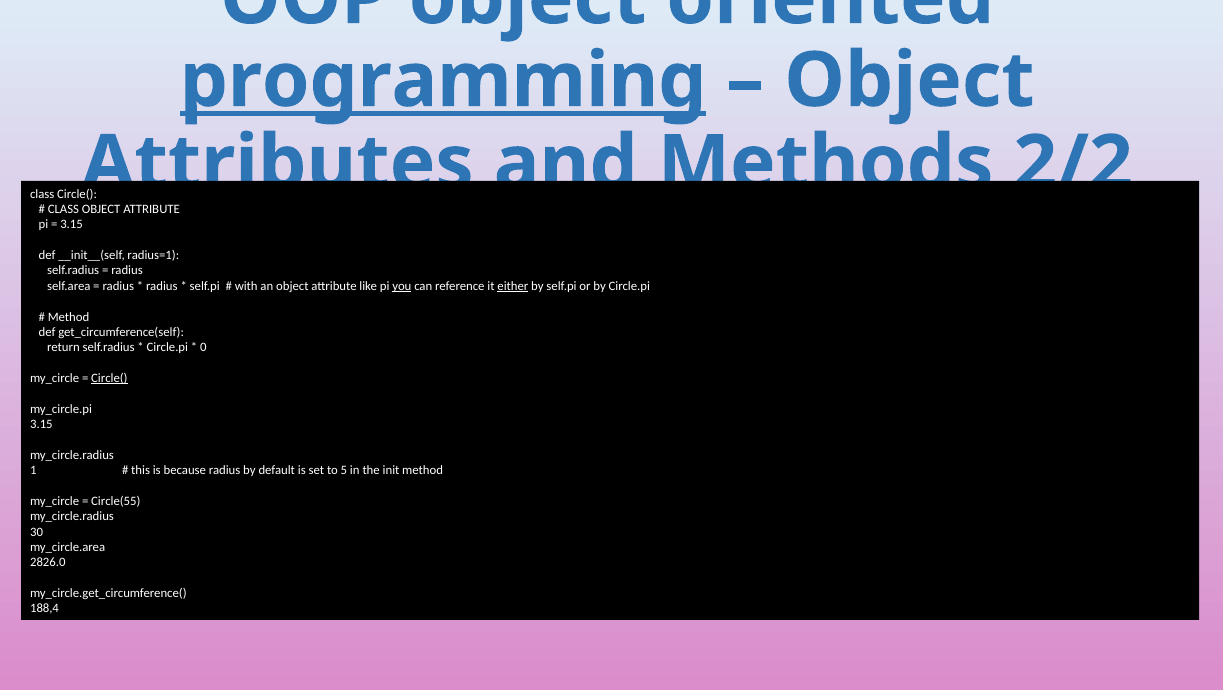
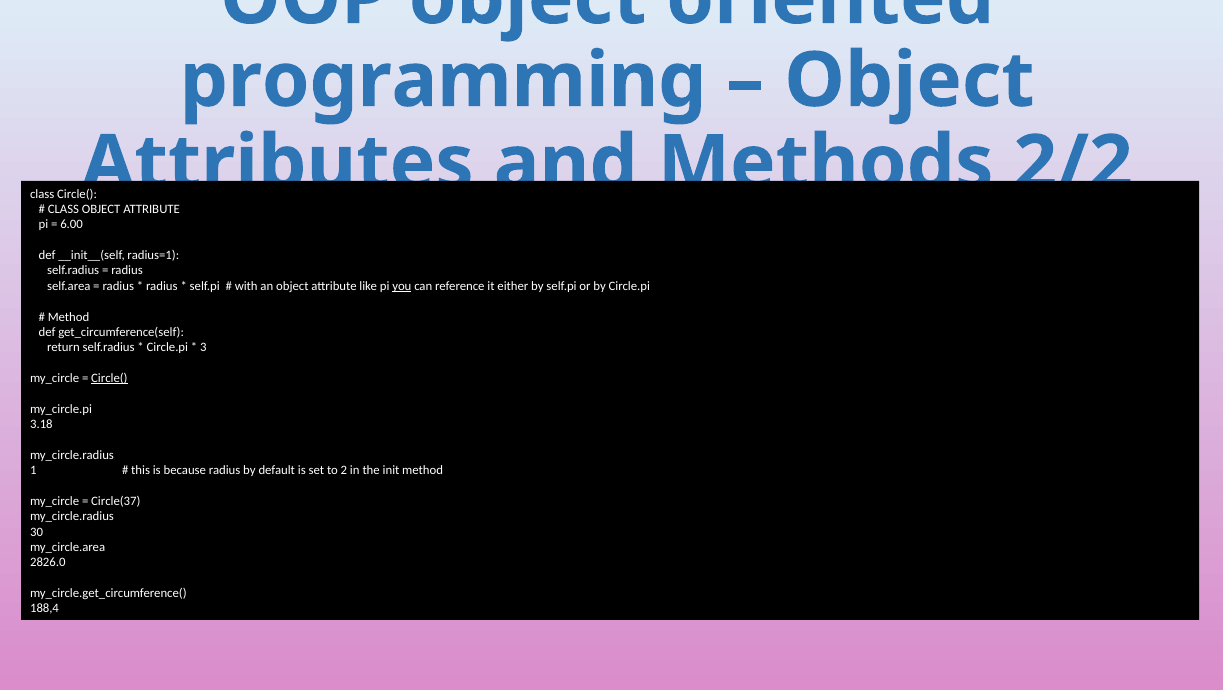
programming underline: present -> none
3.15 at (72, 225): 3.15 -> 6.00
either underline: present -> none
0: 0 -> 3
3.15 at (41, 424): 3.15 -> 3.18
5: 5 -> 2
Circle(55: Circle(55 -> Circle(37
